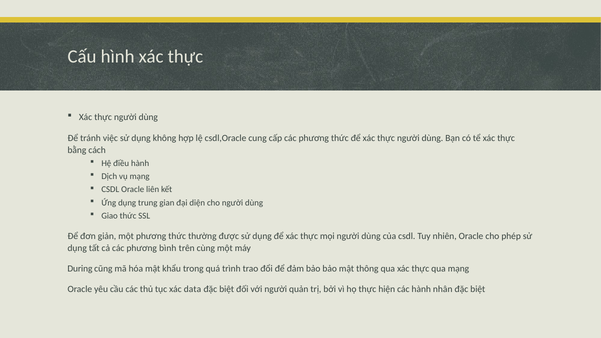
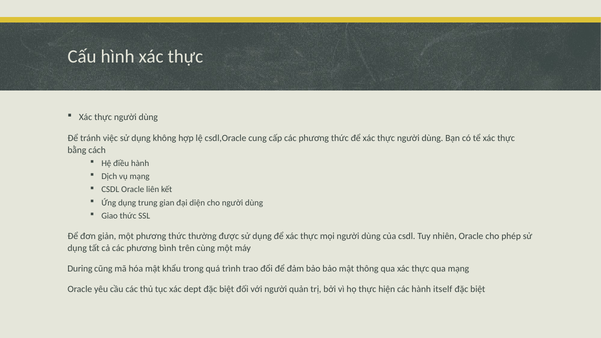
data: data -> dept
nhân: nhân -> itself
